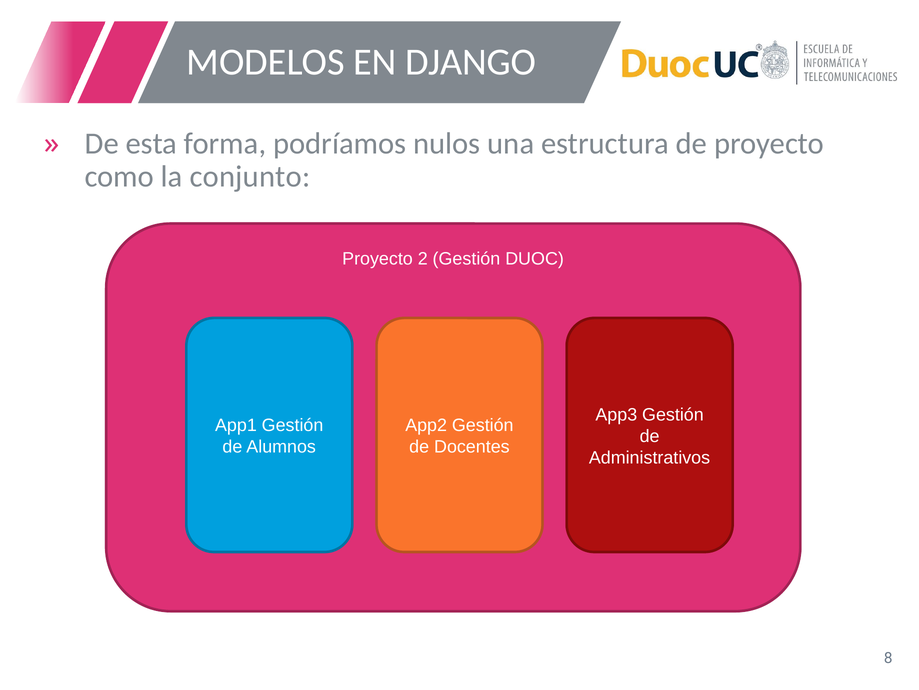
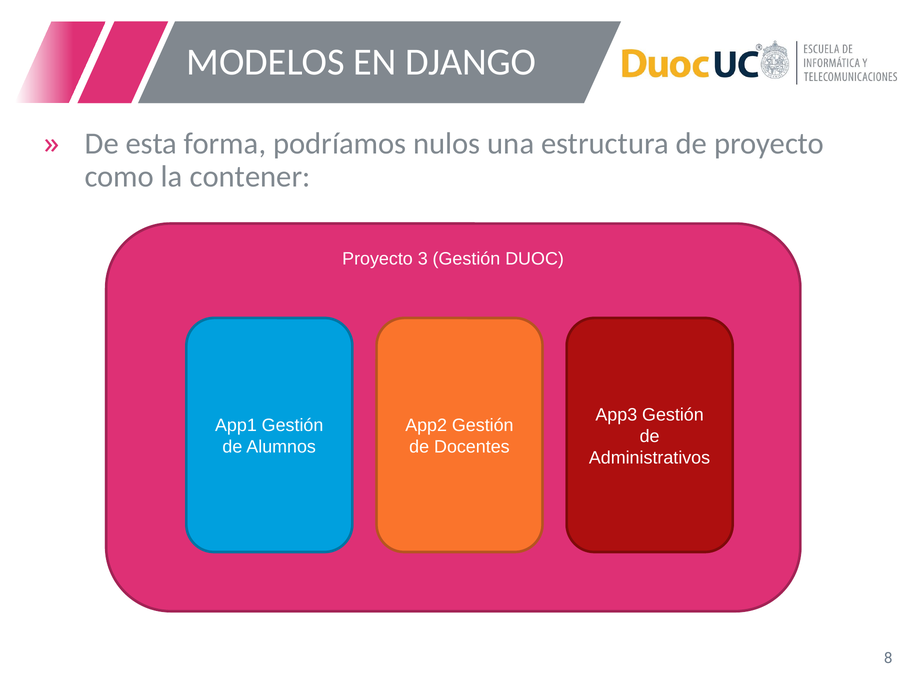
conjunto: conjunto -> contener
2: 2 -> 3
